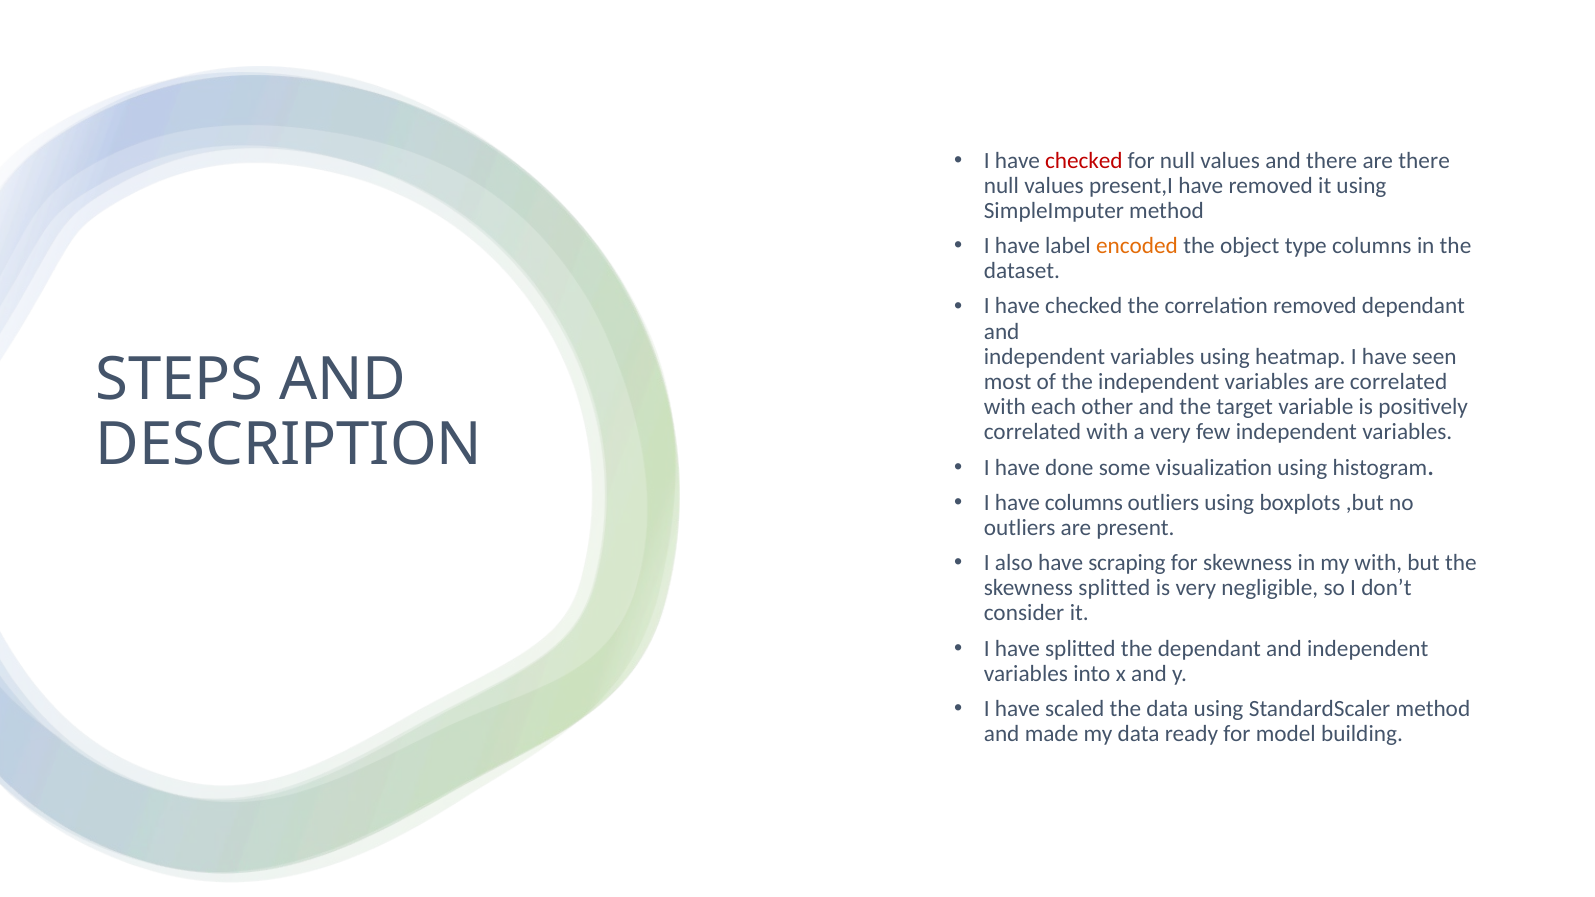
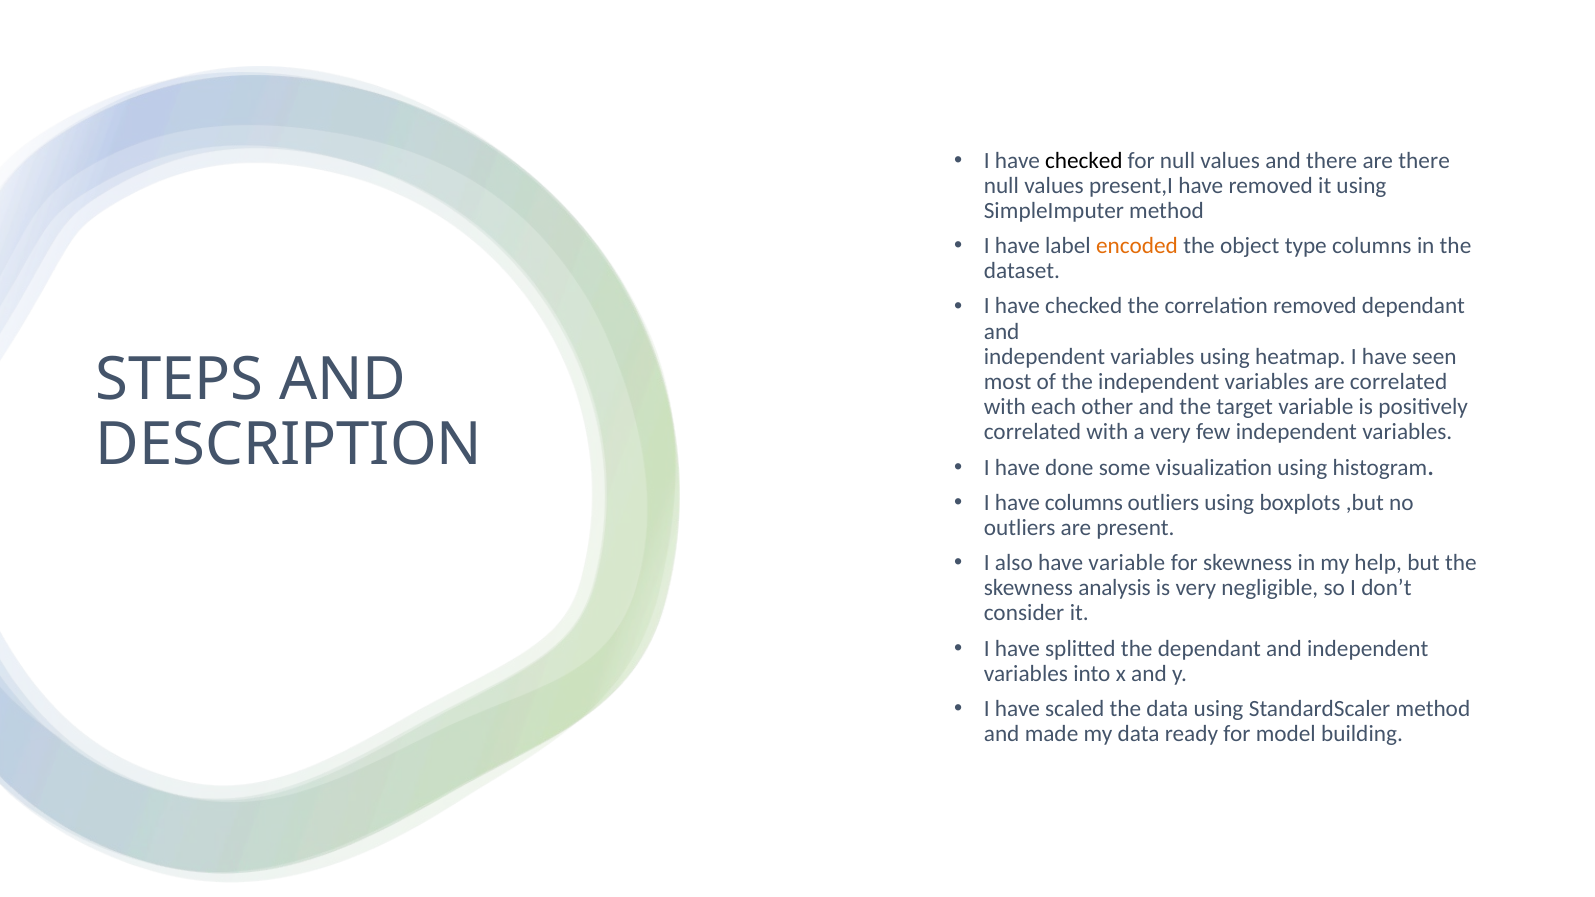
checked at (1084, 160) colour: red -> black
have scraping: scraping -> variable
my with: with -> help
skewness splitted: splitted -> analysis
